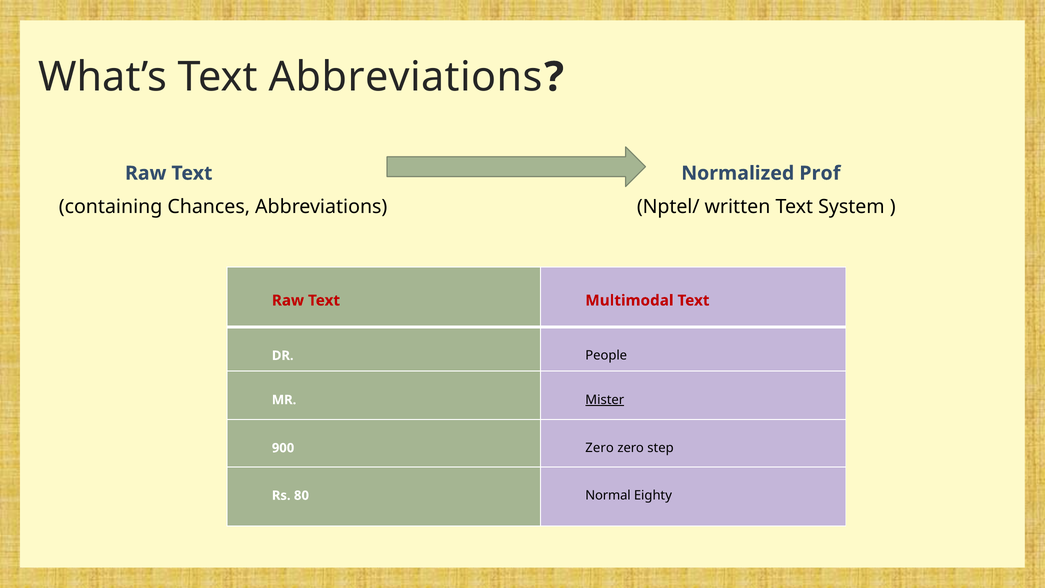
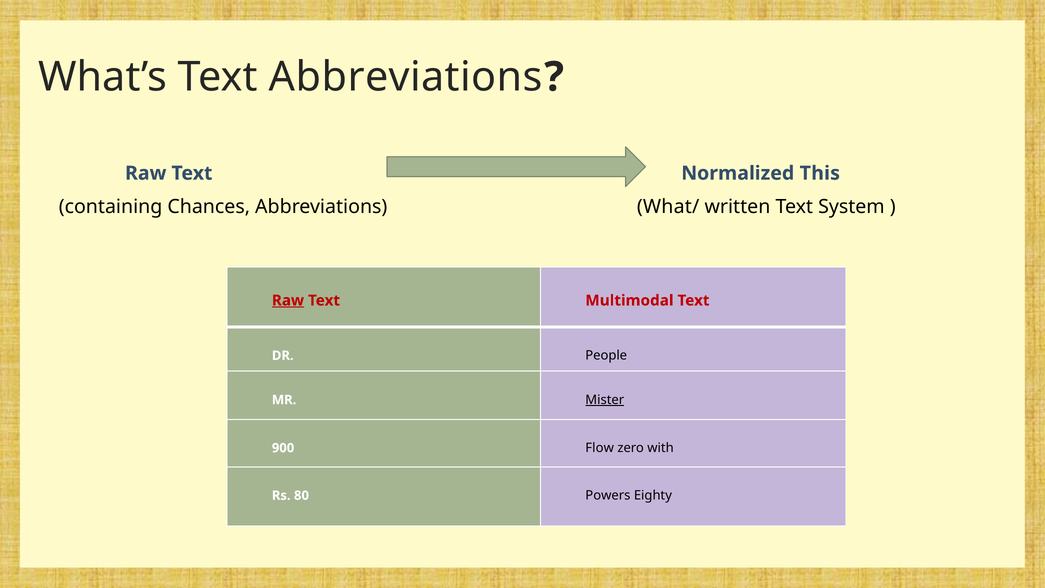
Prof: Prof -> This
Nptel/: Nptel/ -> What/
Raw at (288, 300) underline: none -> present
900 Zero: Zero -> Flow
step: step -> with
Normal: Normal -> Powers
